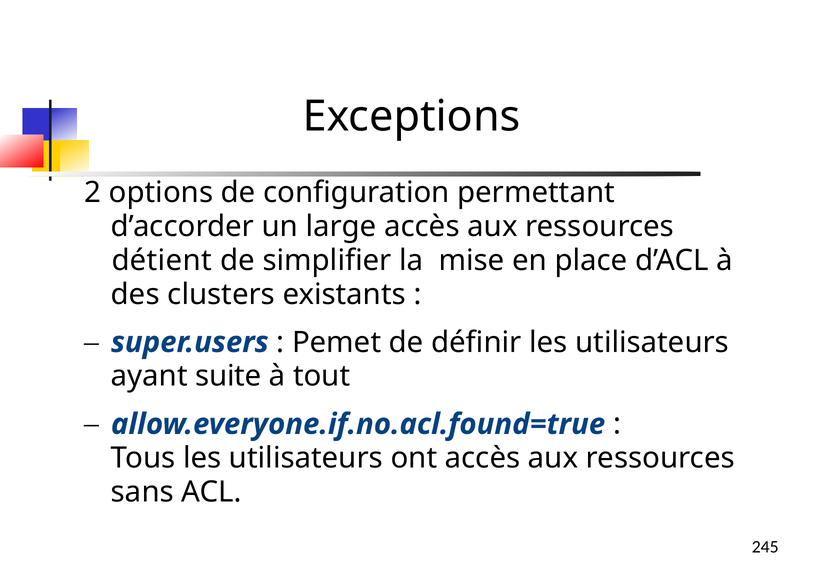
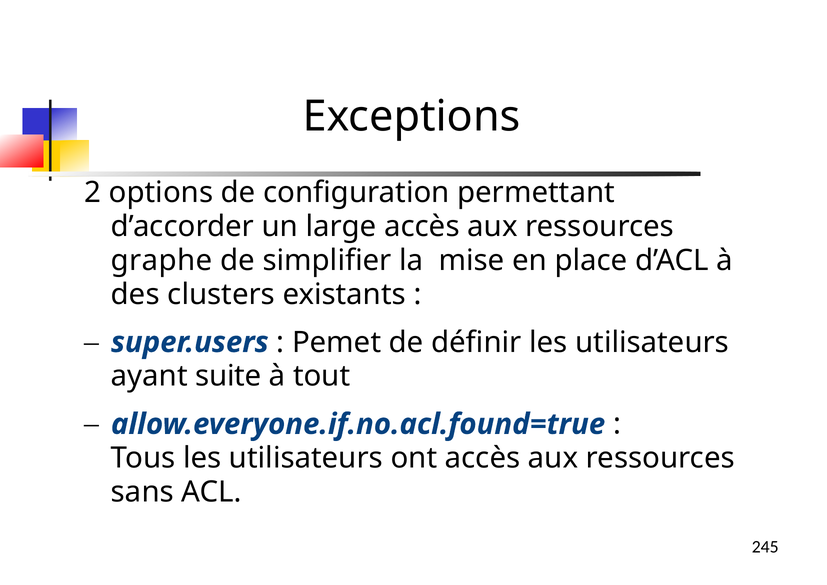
détient: détient -> graphe
